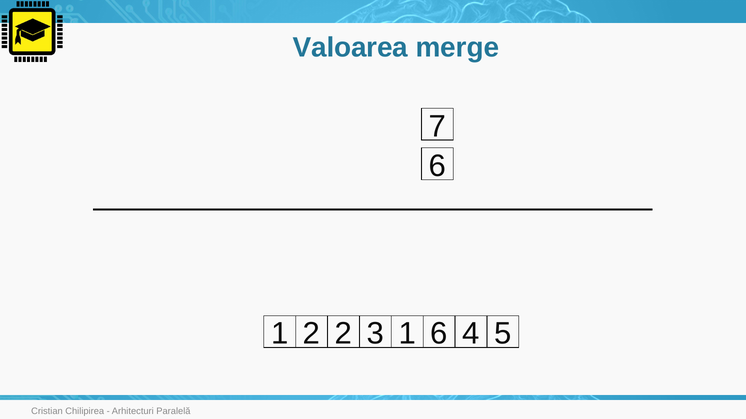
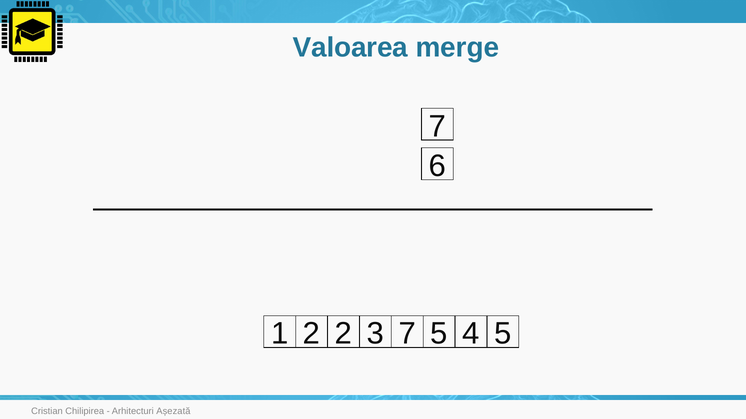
3 1: 1 -> 7
2 6: 6 -> 5
Paralelă: Paralelă -> Așezată
